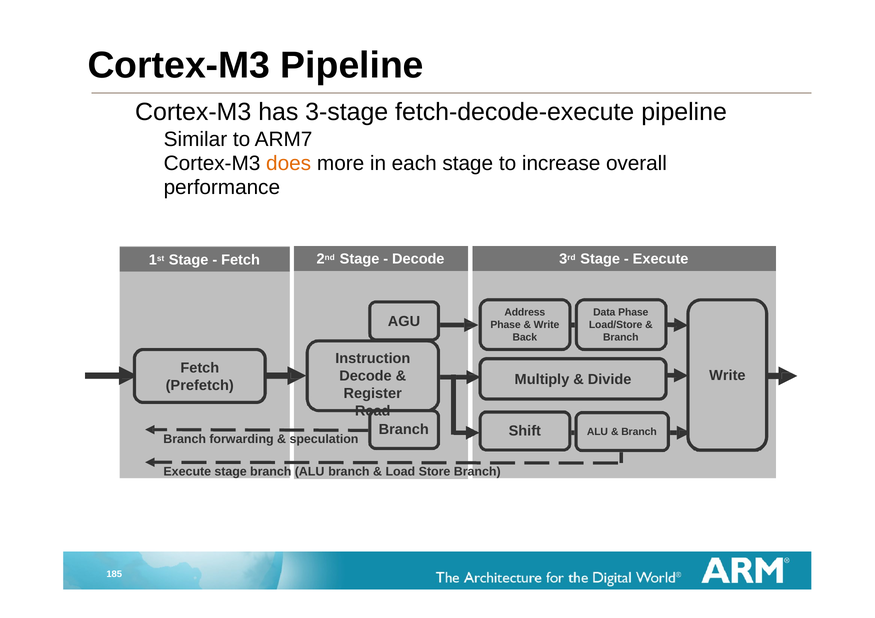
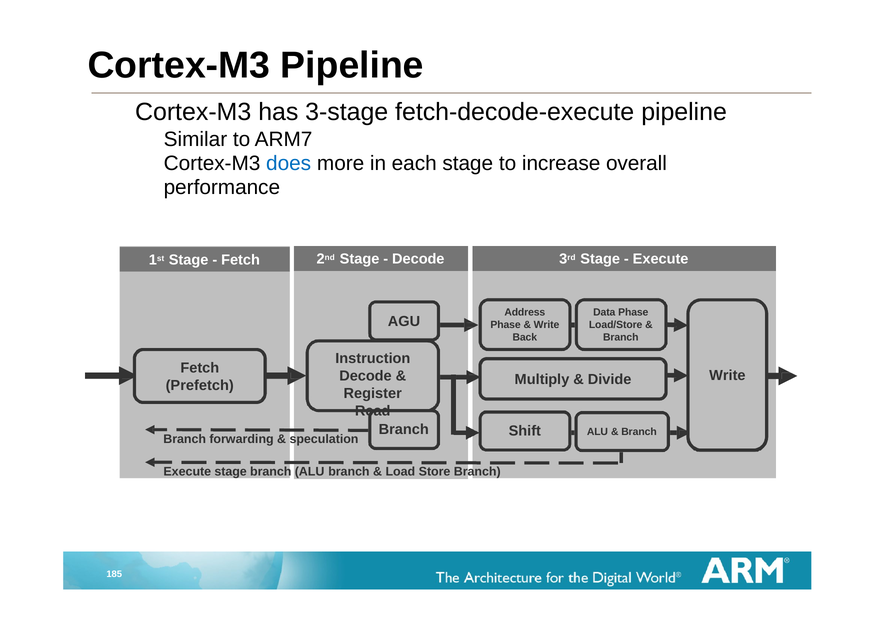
does colour: orange -> blue
